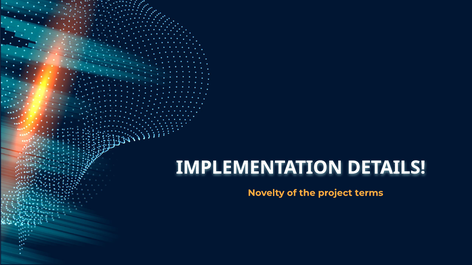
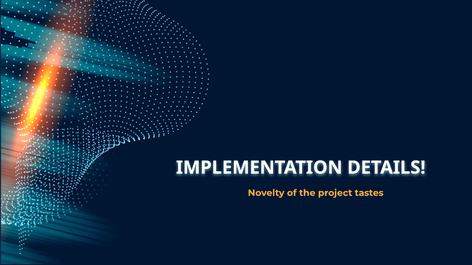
terms: terms -> tastes
